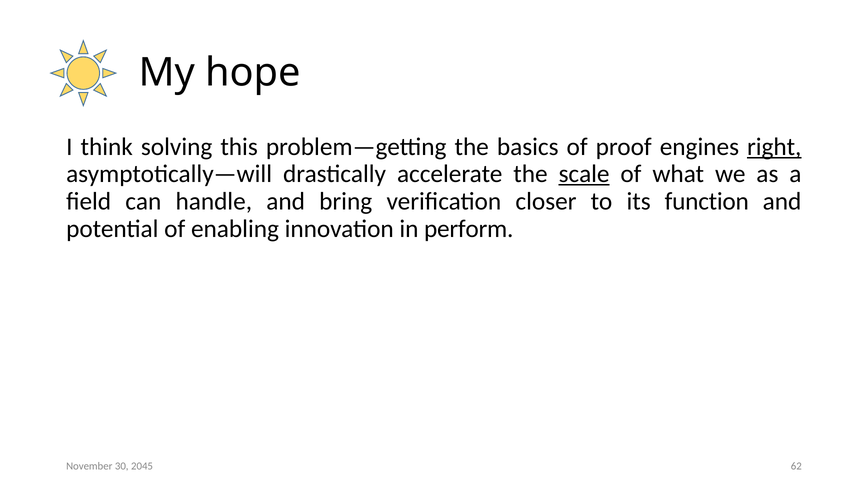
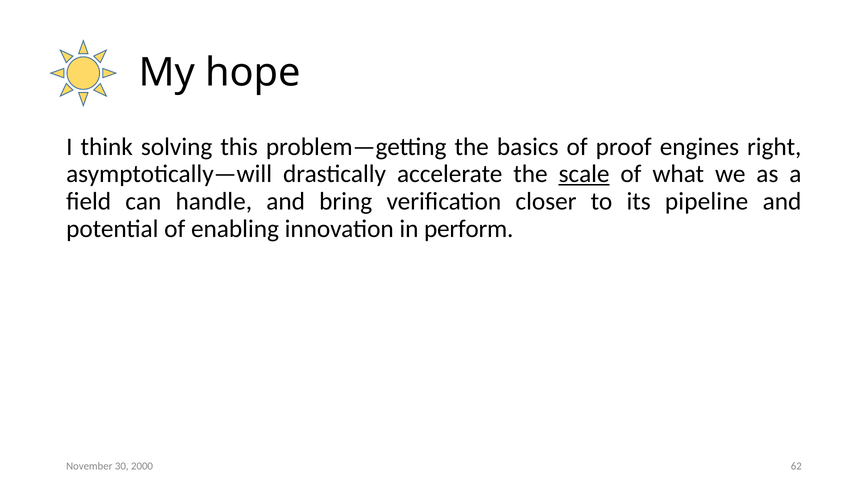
right underline: present -> none
function: function -> pipeline
2045: 2045 -> 2000
